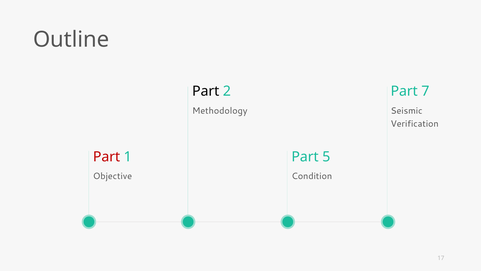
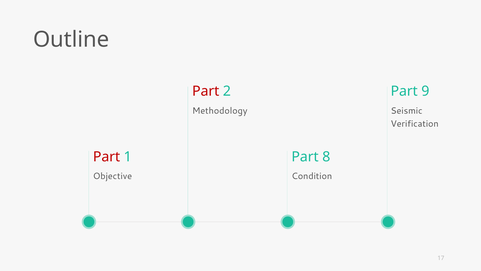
Part at (206, 91) colour: black -> red
7: 7 -> 9
5: 5 -> 8
